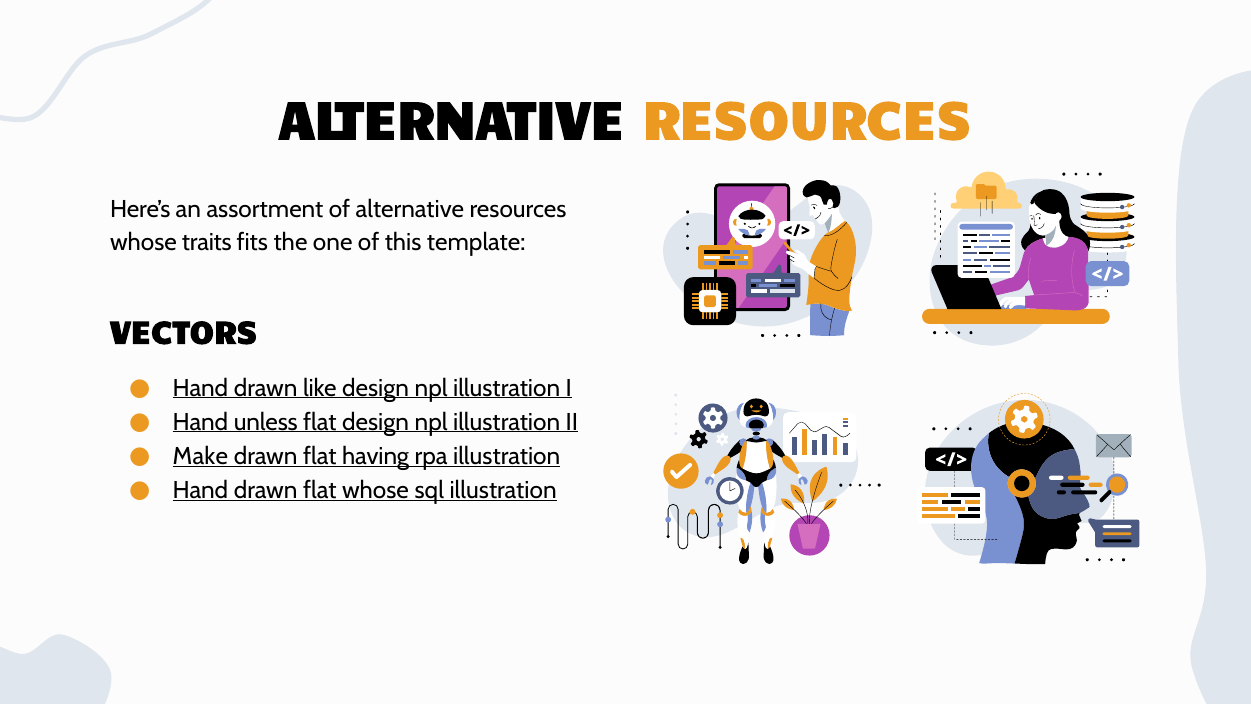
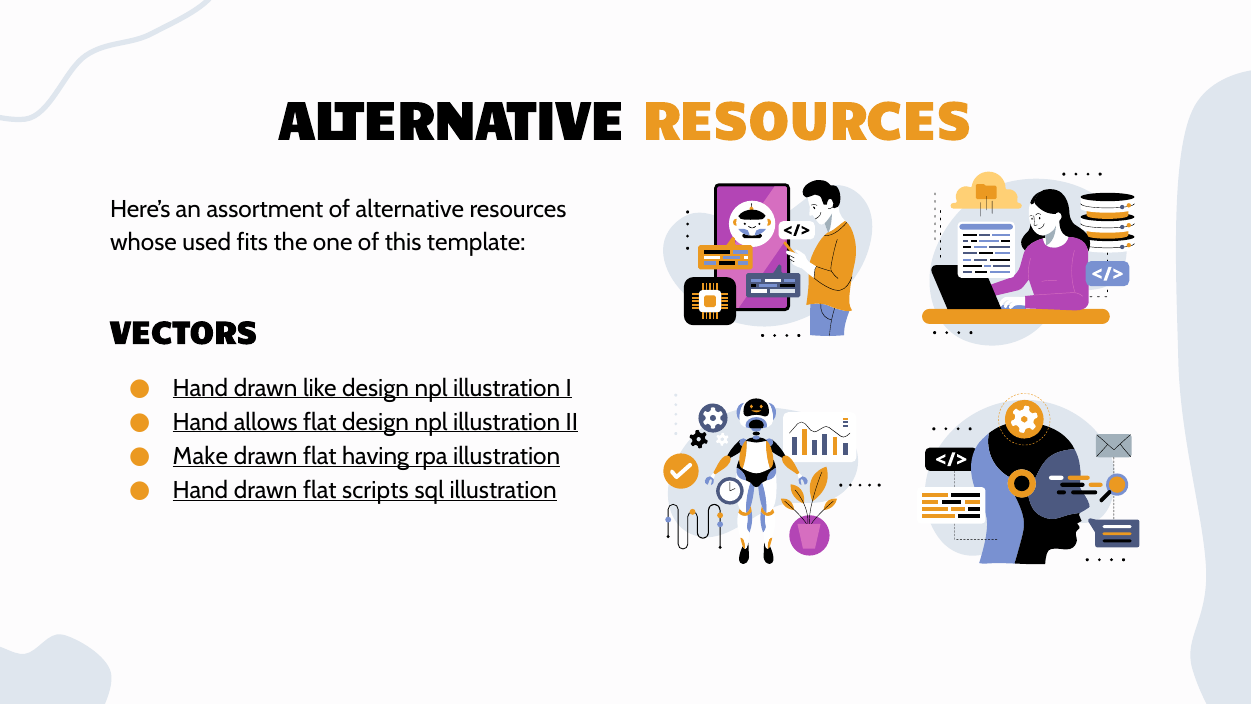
traits: traits -> used
unless: unless -> allows
flat whose: whose -> scripts
